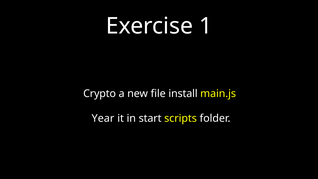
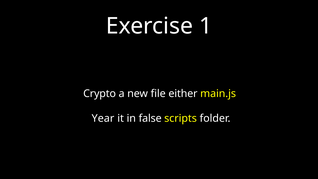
install: install -> either
start: start -> false
